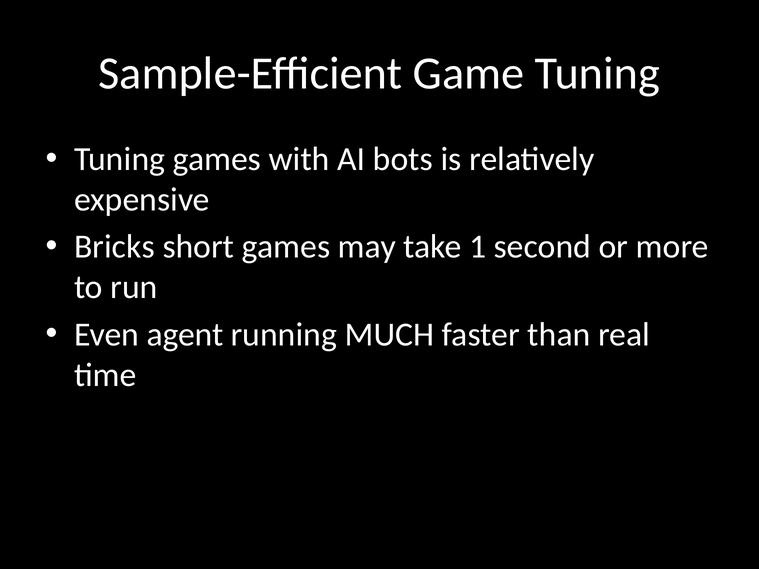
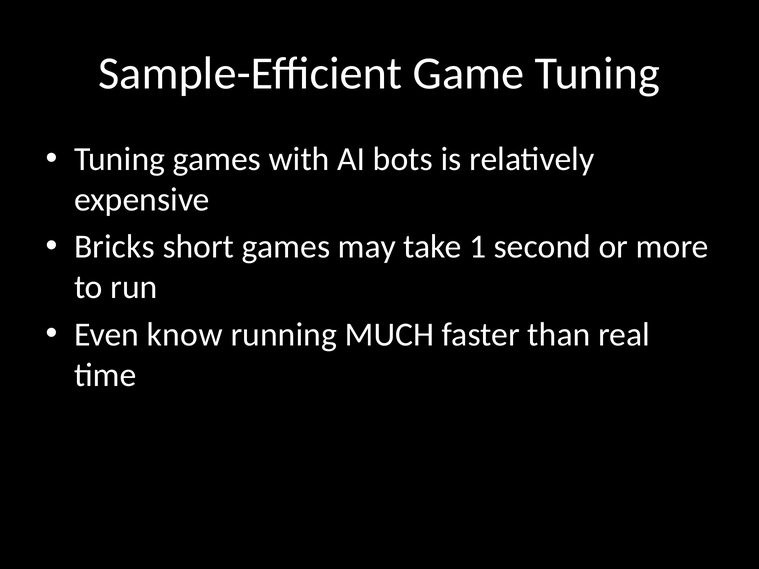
agent: agent -> know
